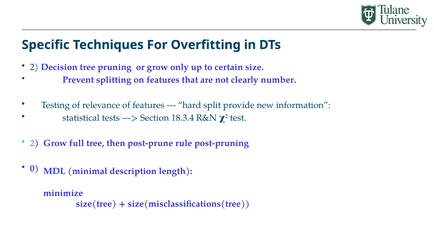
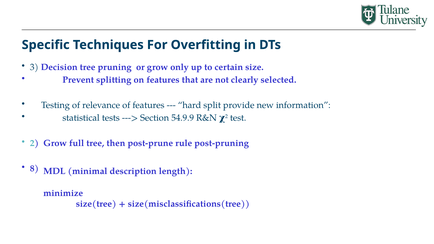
2 at (34, 67): 2 -> 3
number: number -> selected
18.3.4: 18.3.4 -> 54.9.9
0: 0 -> 8
